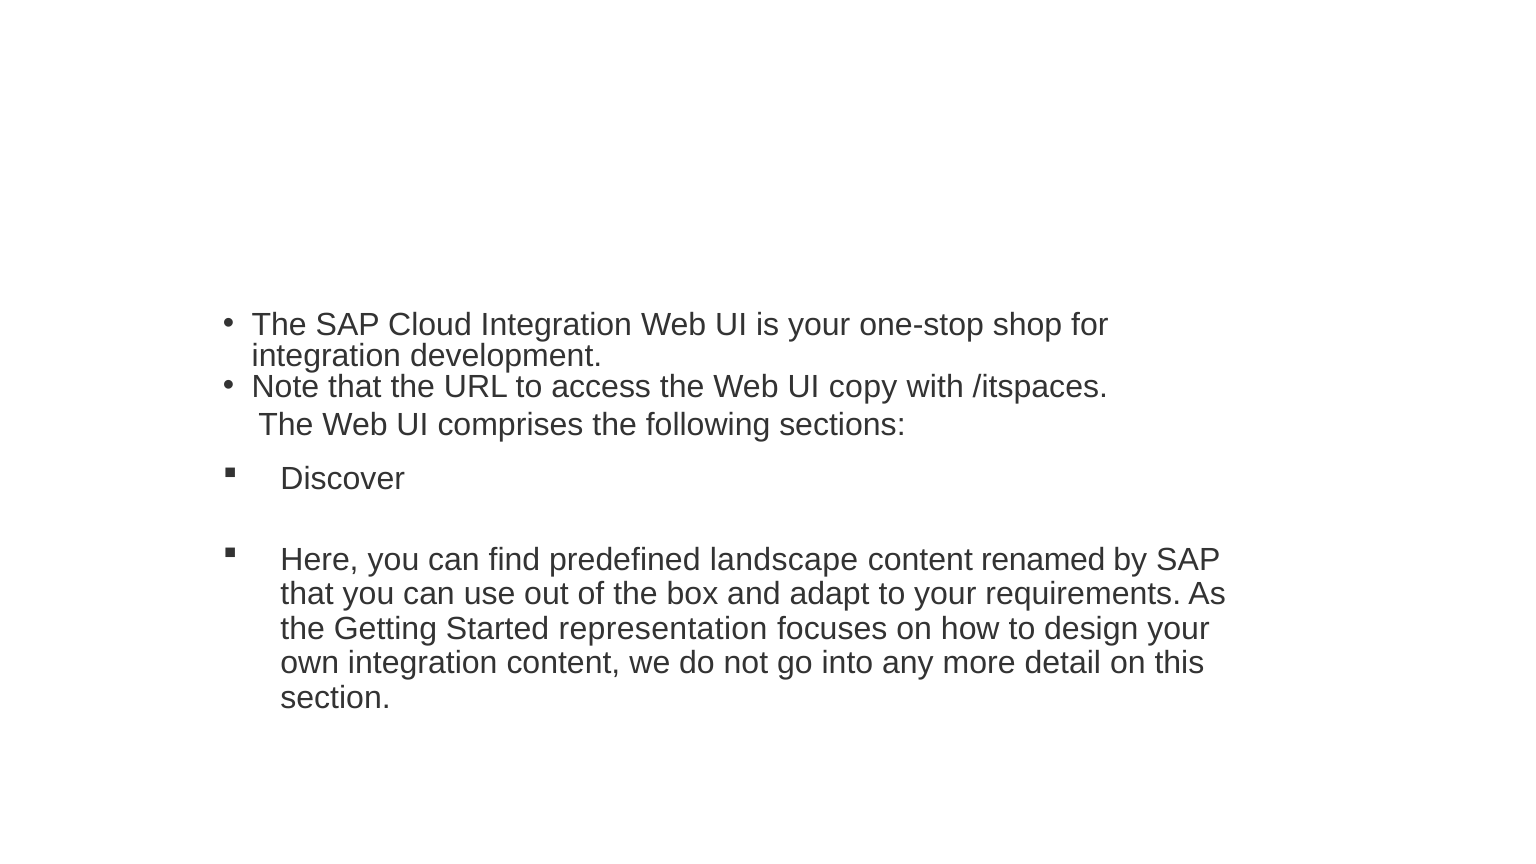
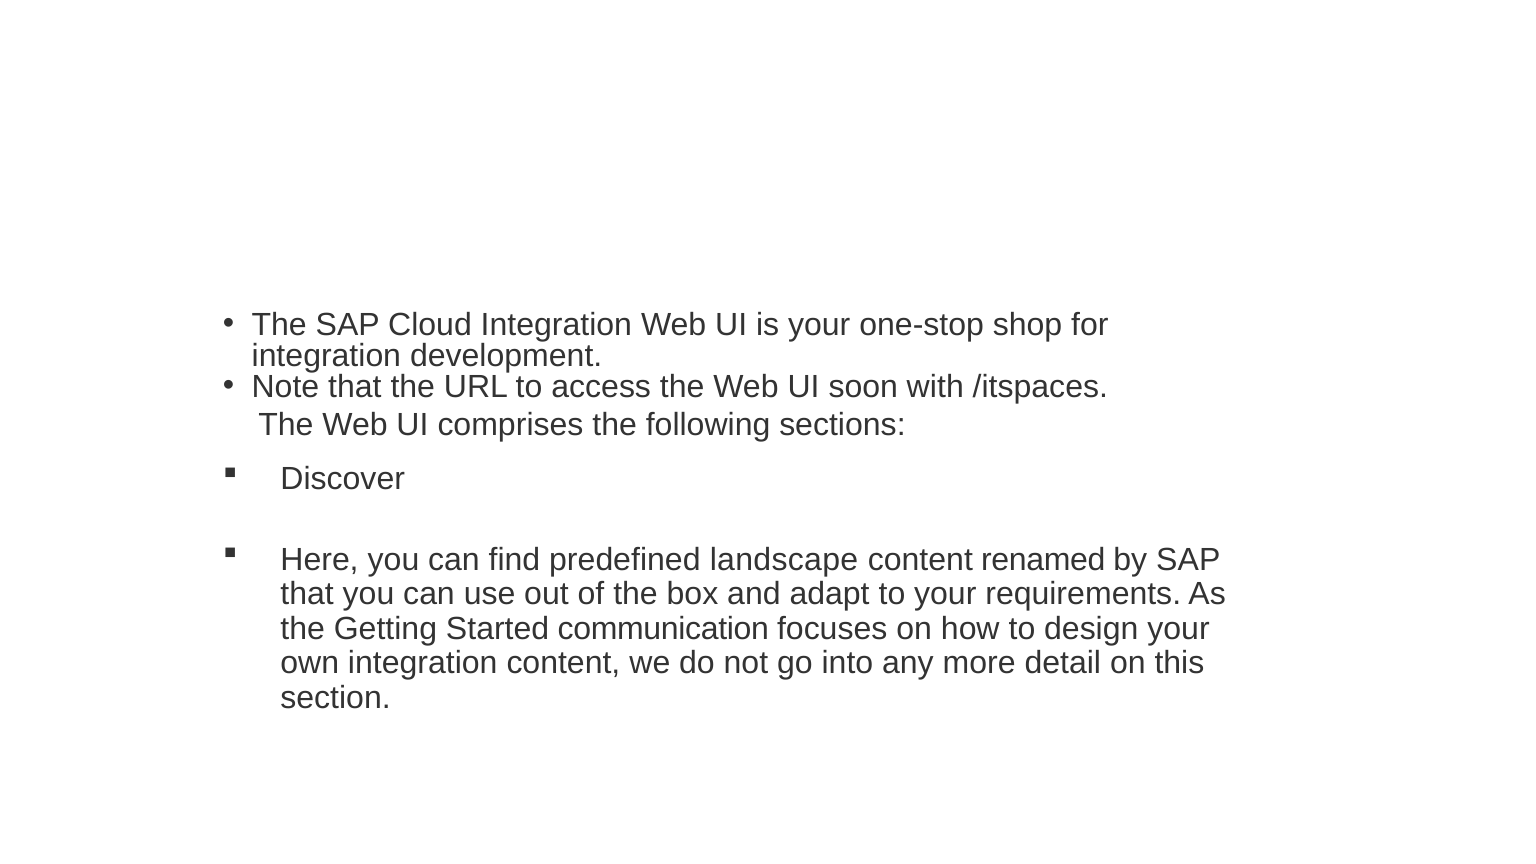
copy: copy -> soon
representation: representation -> communication
